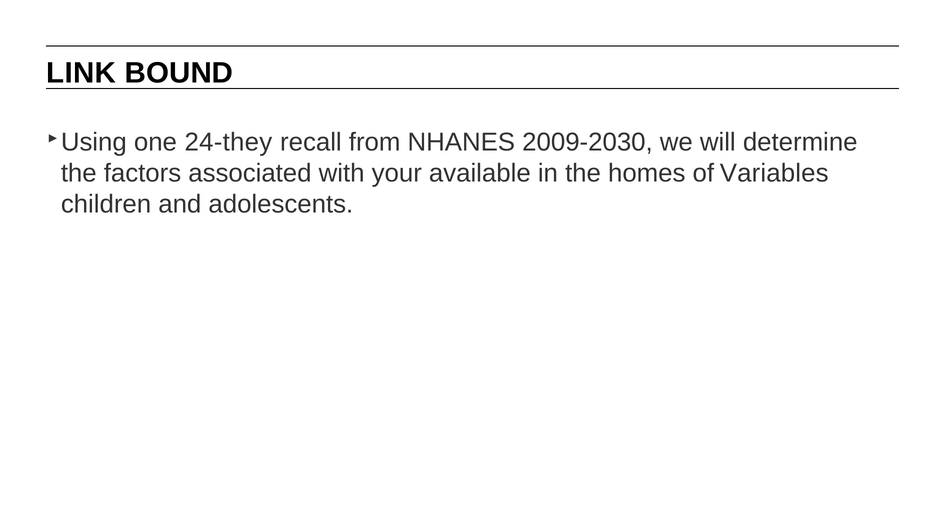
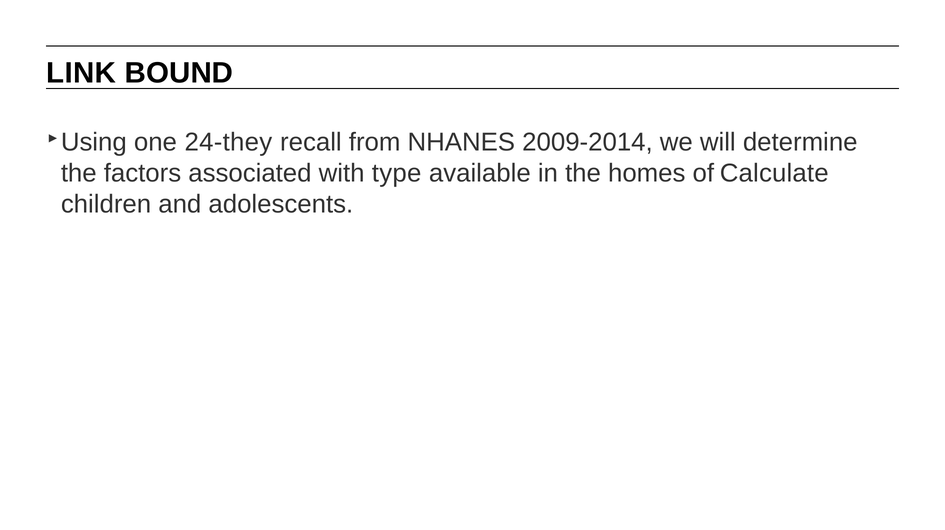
2009-2030: 2009-2030 -> 2009-2014
your: your -> type
Variables: Variables -> Calculate
